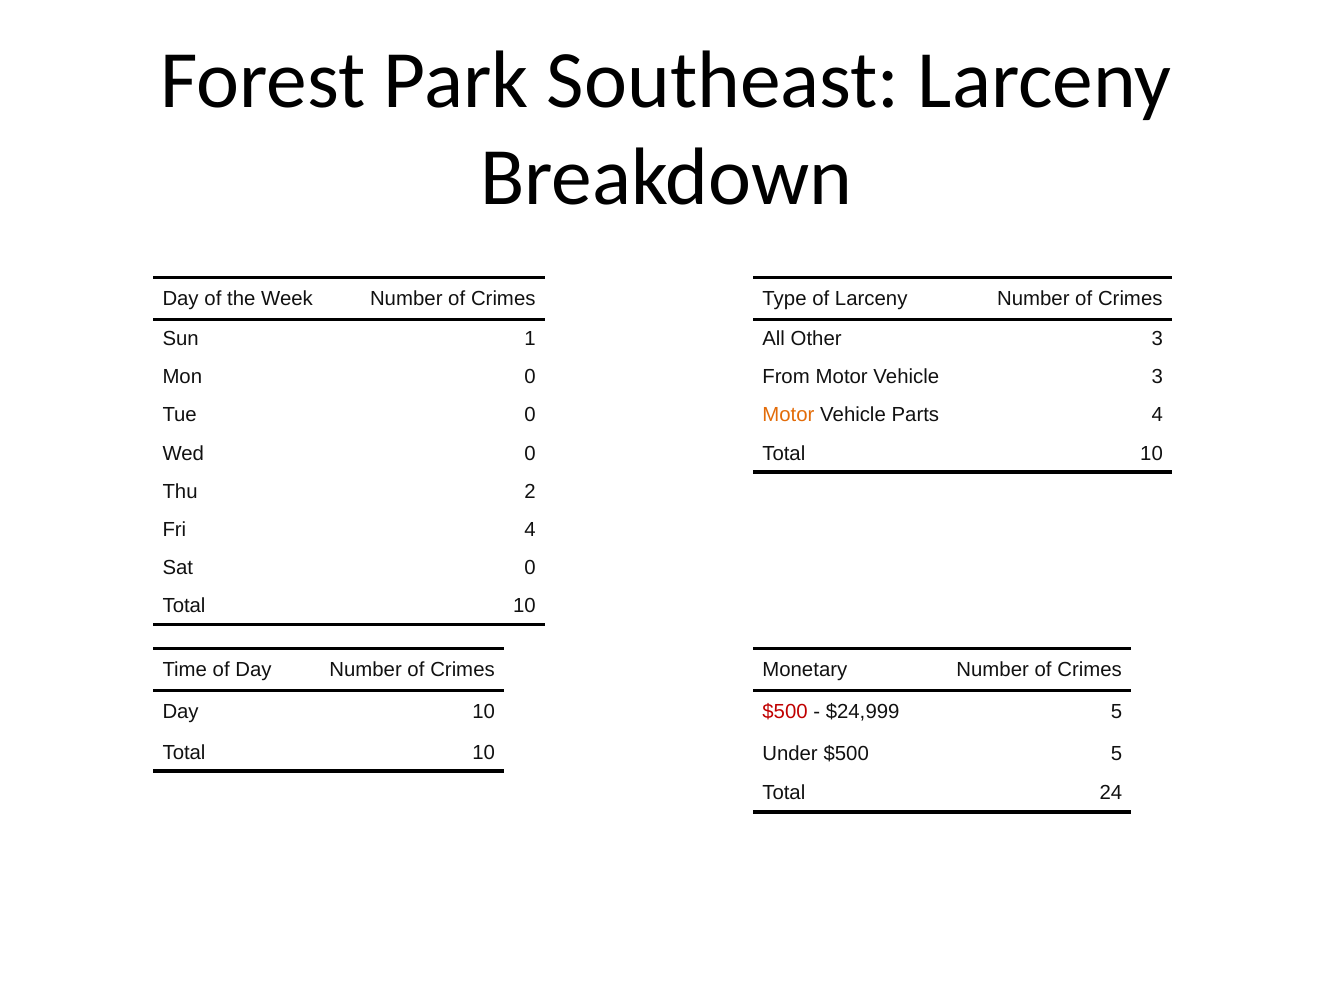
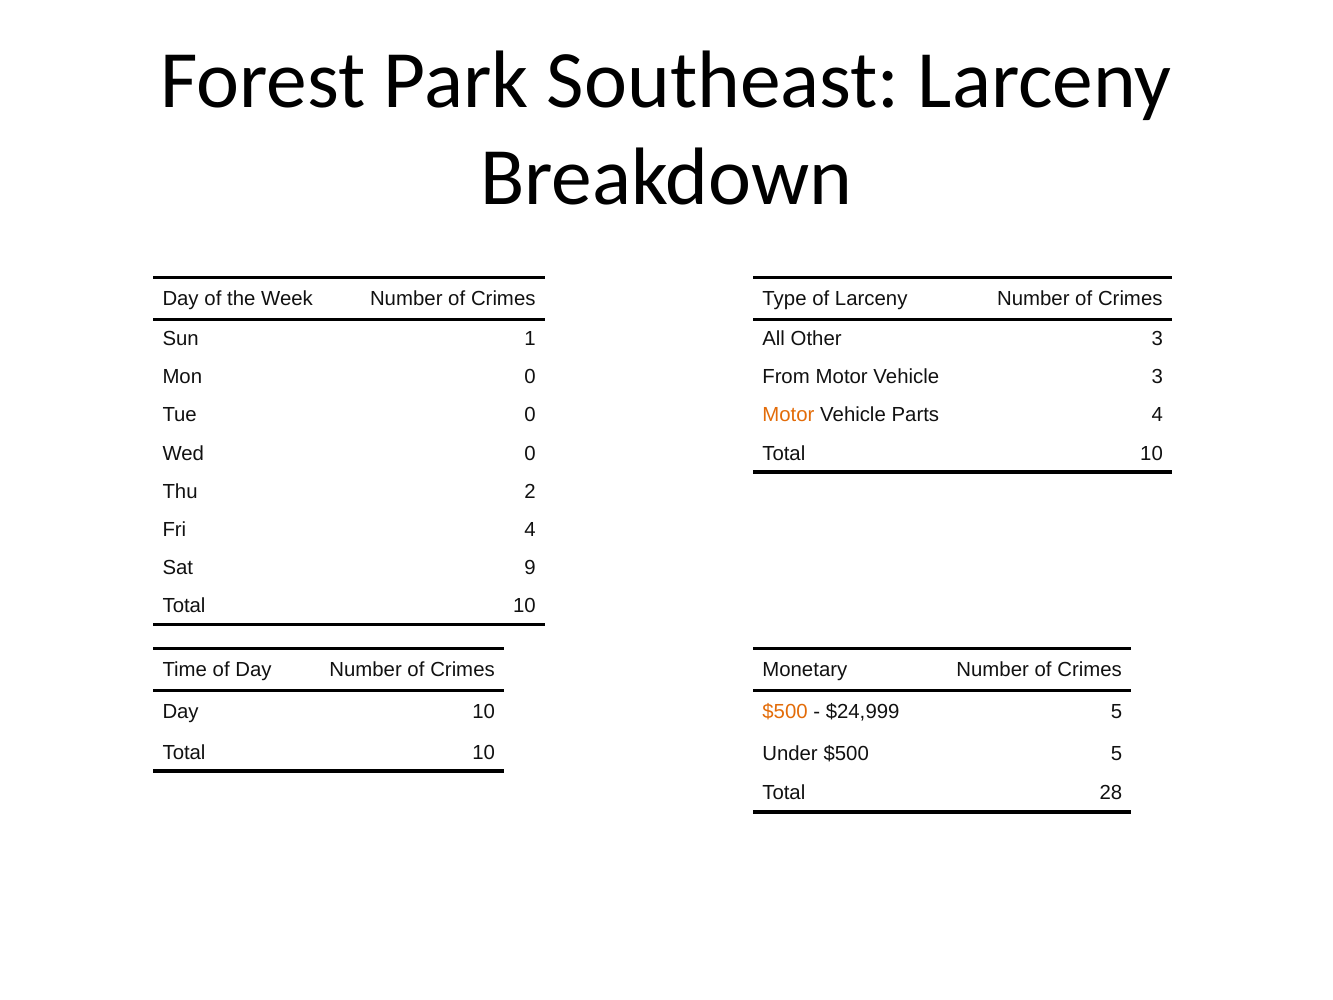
Sat 0: 0 -> 9
$500 at (785, 712) colour: red -> orange
24: 24 -> 28
